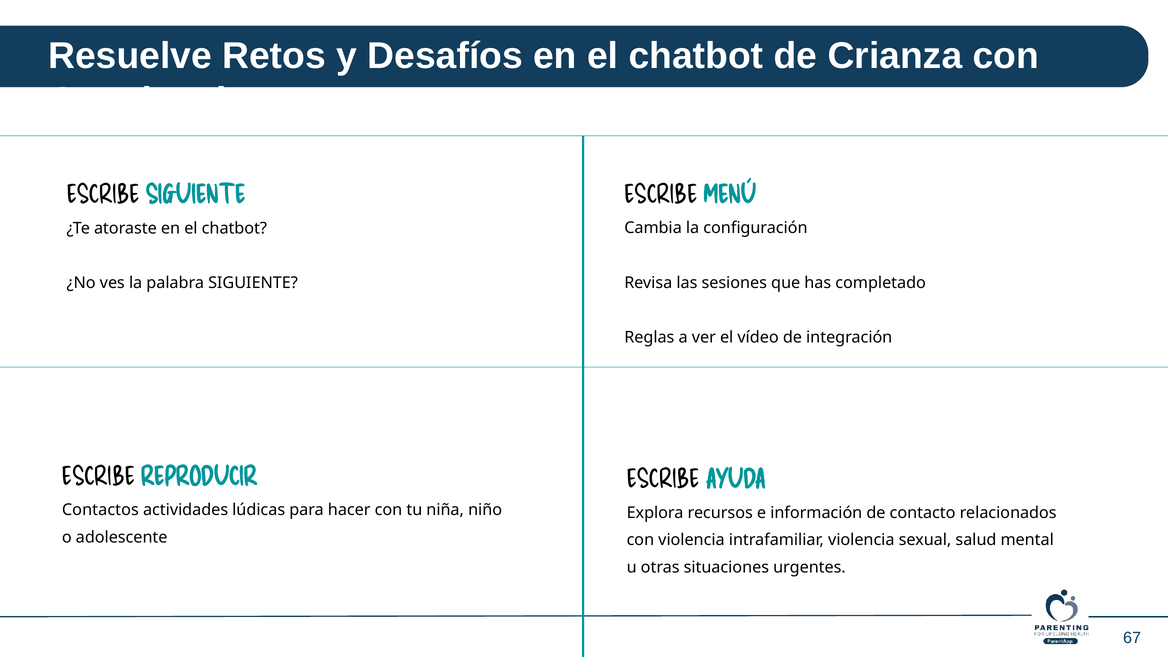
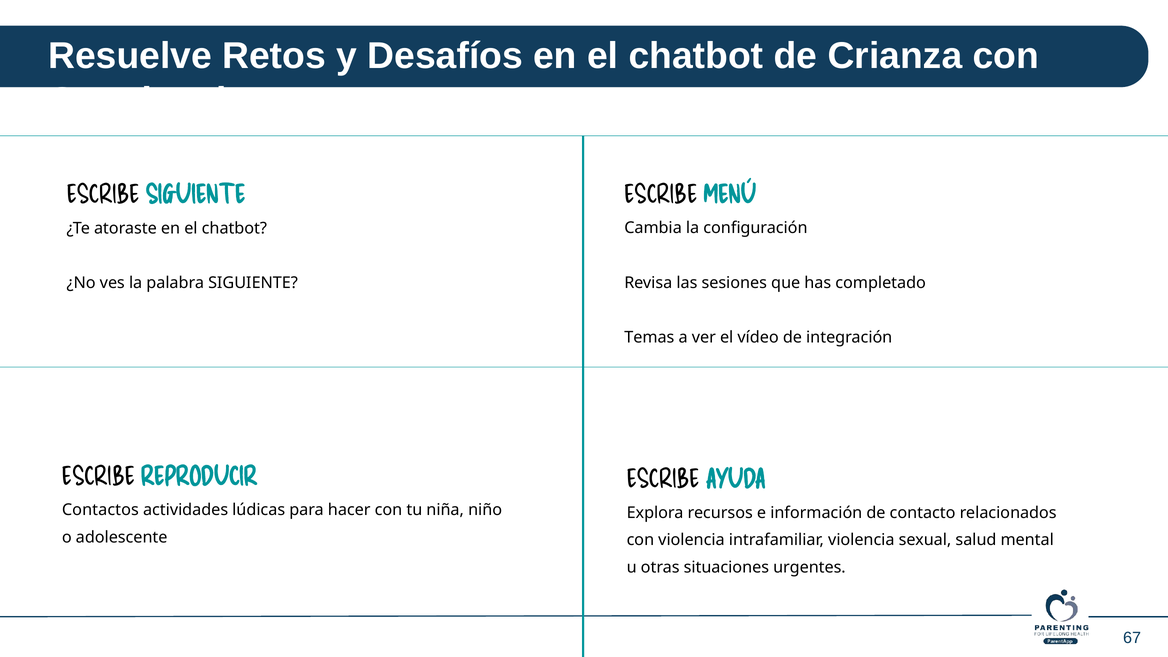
Reglas: Reglas -> Temas
